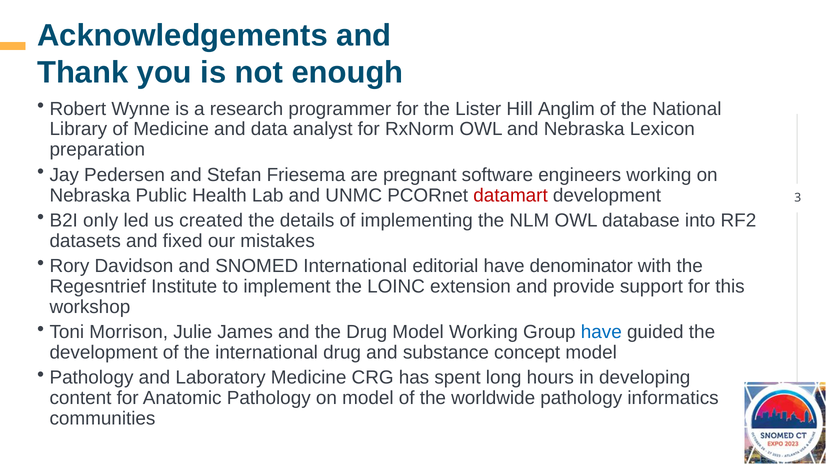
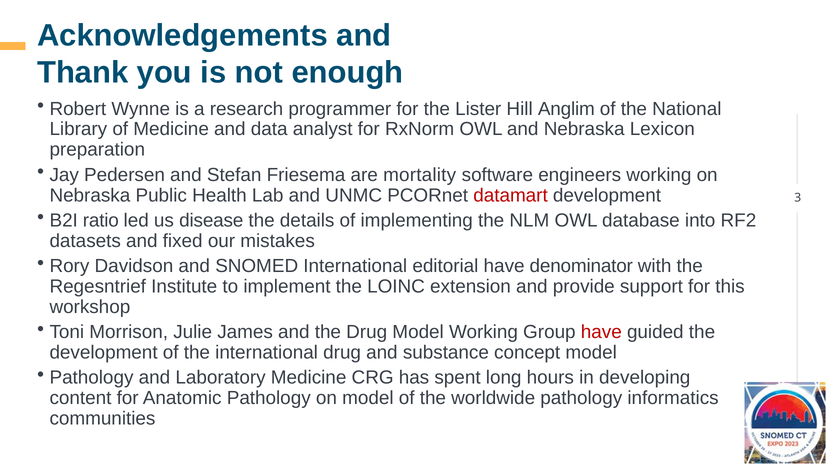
pregnant: pregnant -> mortality
only: only -> ratio
created: created -> disease
have at (601, 332) colour: blue -> red
